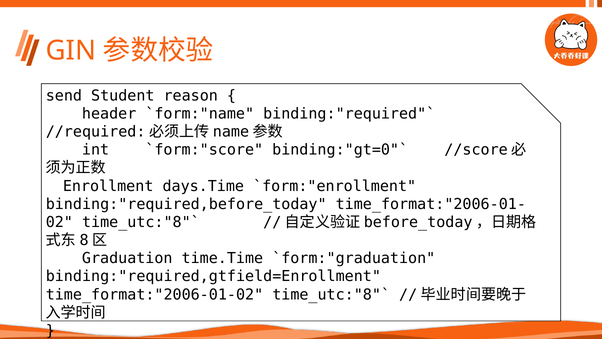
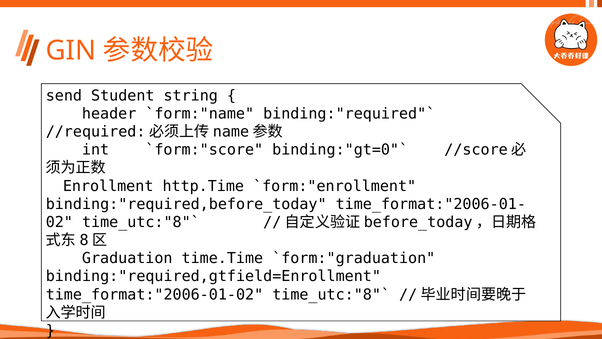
reason: reason -> string
days.Time: days.Time -> http.Time
